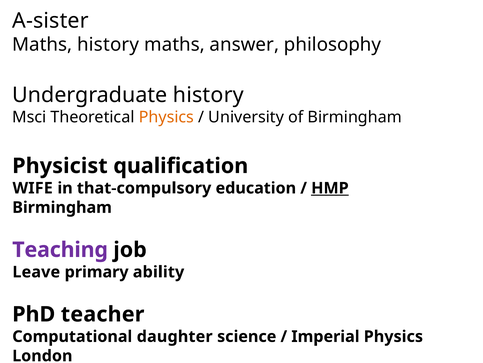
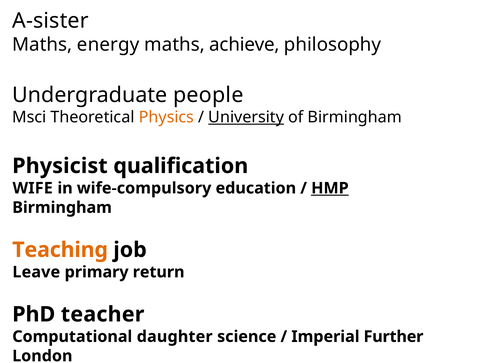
Maths history: history -> energy
answer: answer -> achieve
Undergraduate history: history -> people
University underline: none -> present
that-compulsory: that-compulsory -> wife-compulsory
Teaching colour: purple -> orange
ability: ability -> return
Imperial Physics: Physics -> Further
